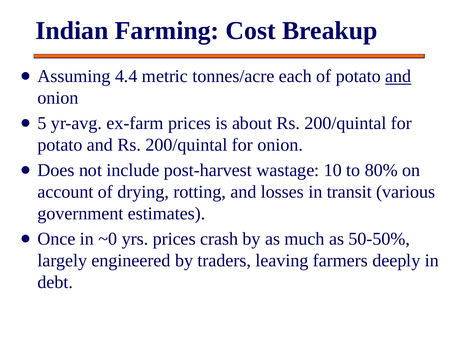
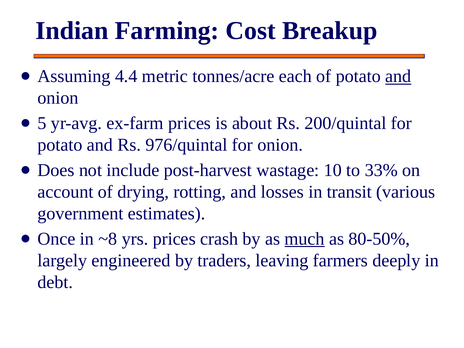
and Rs 200/quintal: 200/quintal -> 976/quintal
80%: 80% -> 33%
~0: ~0 -> ~8
much underline: none -> present
50-50%: 50-50% -> 80-50%
